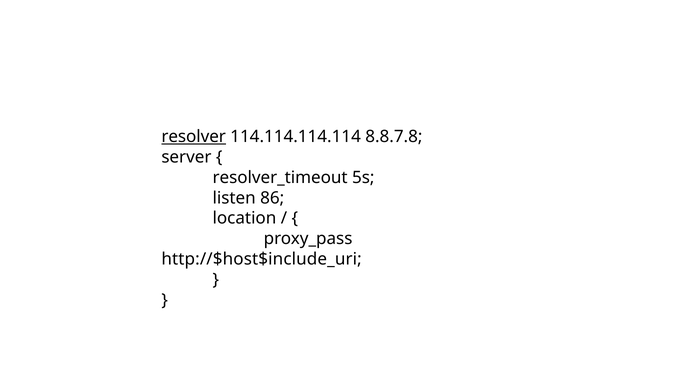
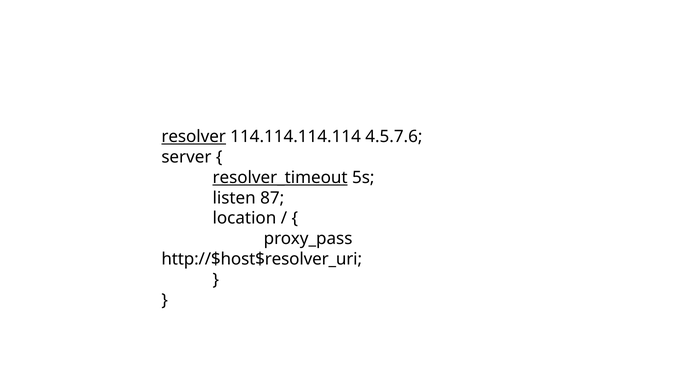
8.8.7.8: 8.8.7.8 -> 4.5.7.6
resolver_timeout underline: none -> present
86: 86 -> 87
http://$host$include_uri: http://$host$include_uri -> http://$host$resolver_uri
